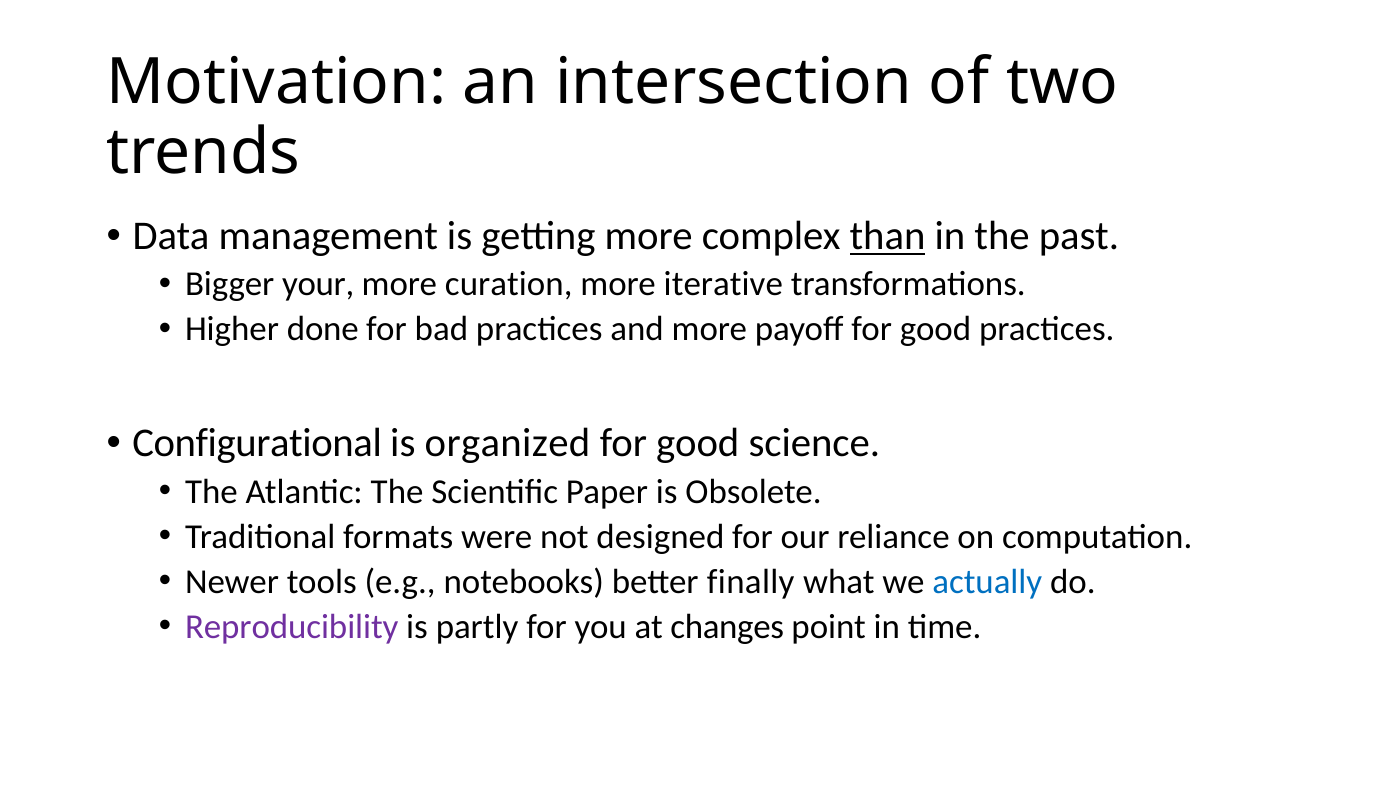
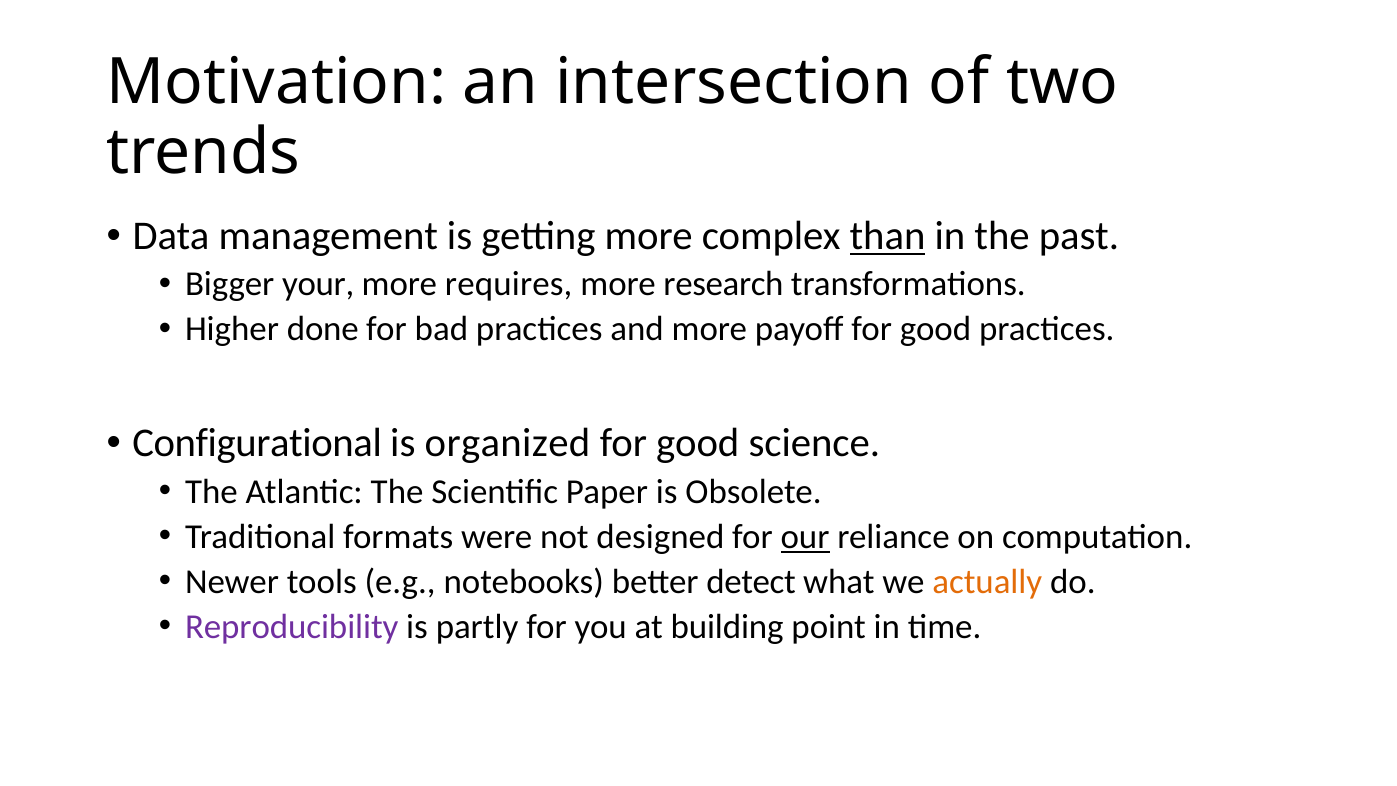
curation: curation -> requires
iterative: iterative -> research
our underline: none -> present
finally: finally -> detect
actually colour: blue -> orange
changes: changes -> building
